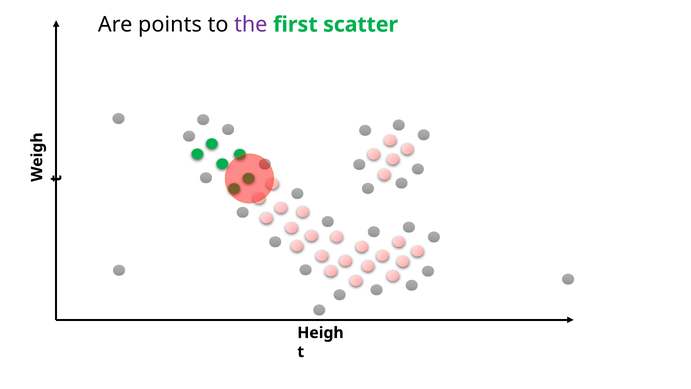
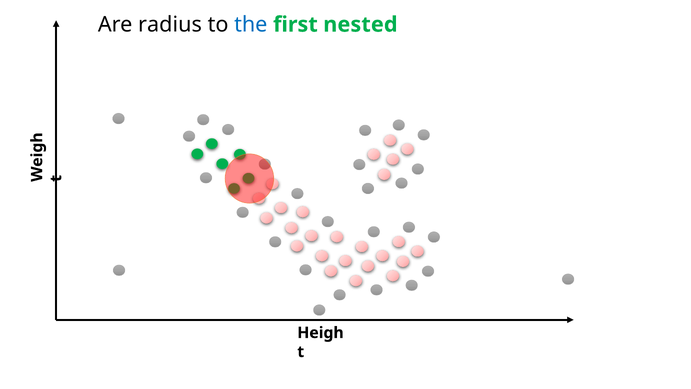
points: points -> radius
the colour: purple -> blue
scatter: scatter -> nested
